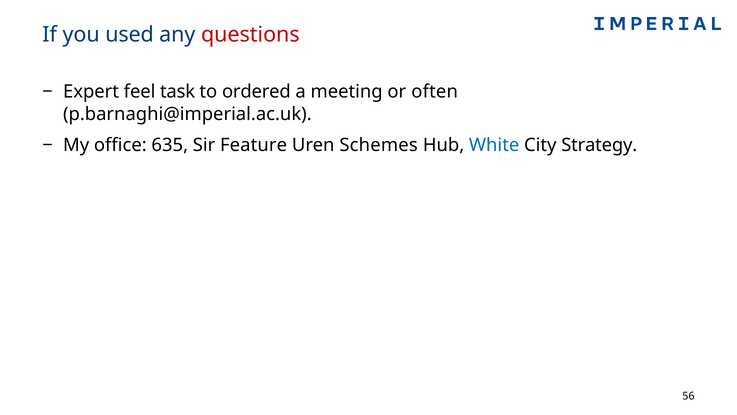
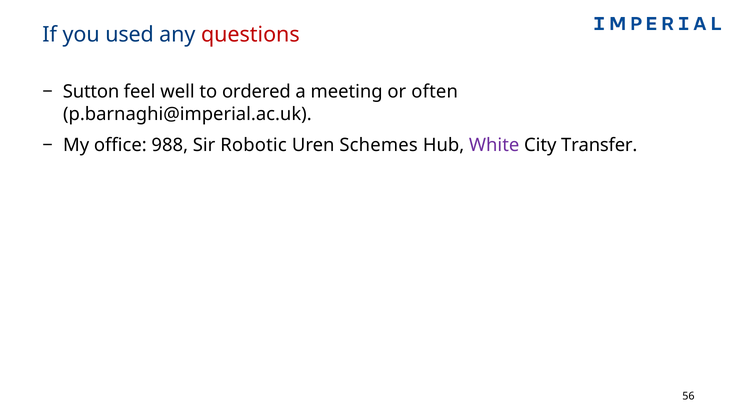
Expert: Expert -> Sutton
task: task -> well
635: 635 -> 988
Feature: Feature -> Robotic
White colour: blue -> purple
Strategy: Strategy -> Transfer
